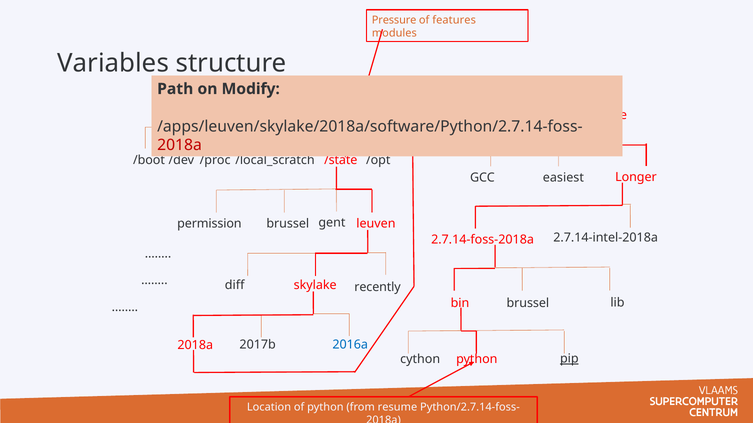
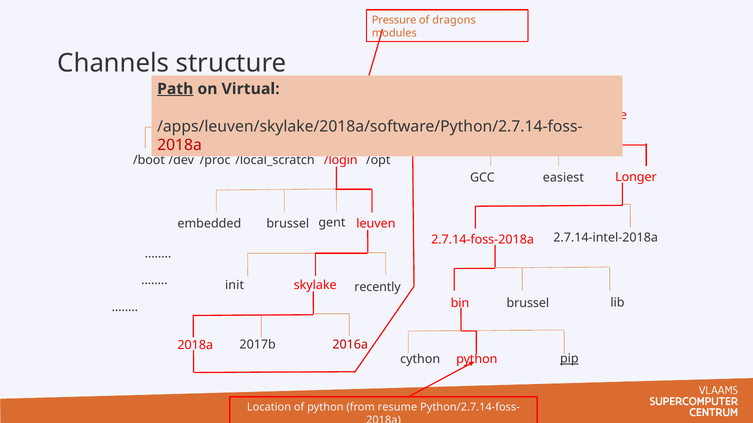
features: features -> dragons
Variables: Variables -> Channels
Path underline: none -> present
Modify: Modify -> Virtual
/state: /state -> /login
permission: permission -> embedded
diff: diff -> init
2016a colour: blue -> red
